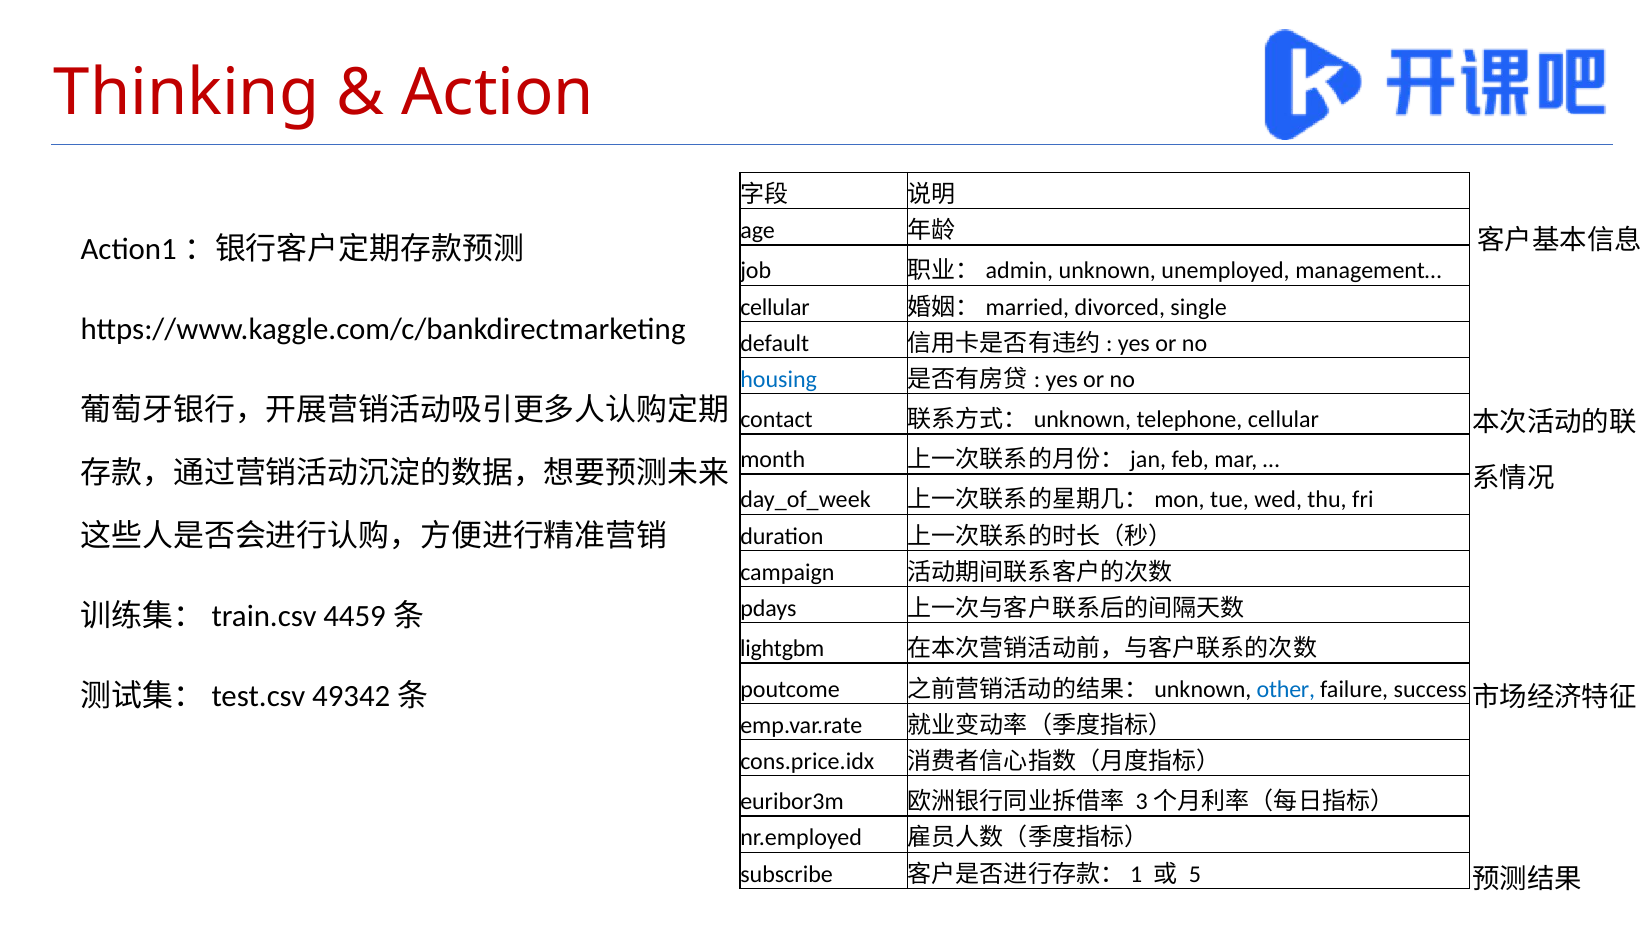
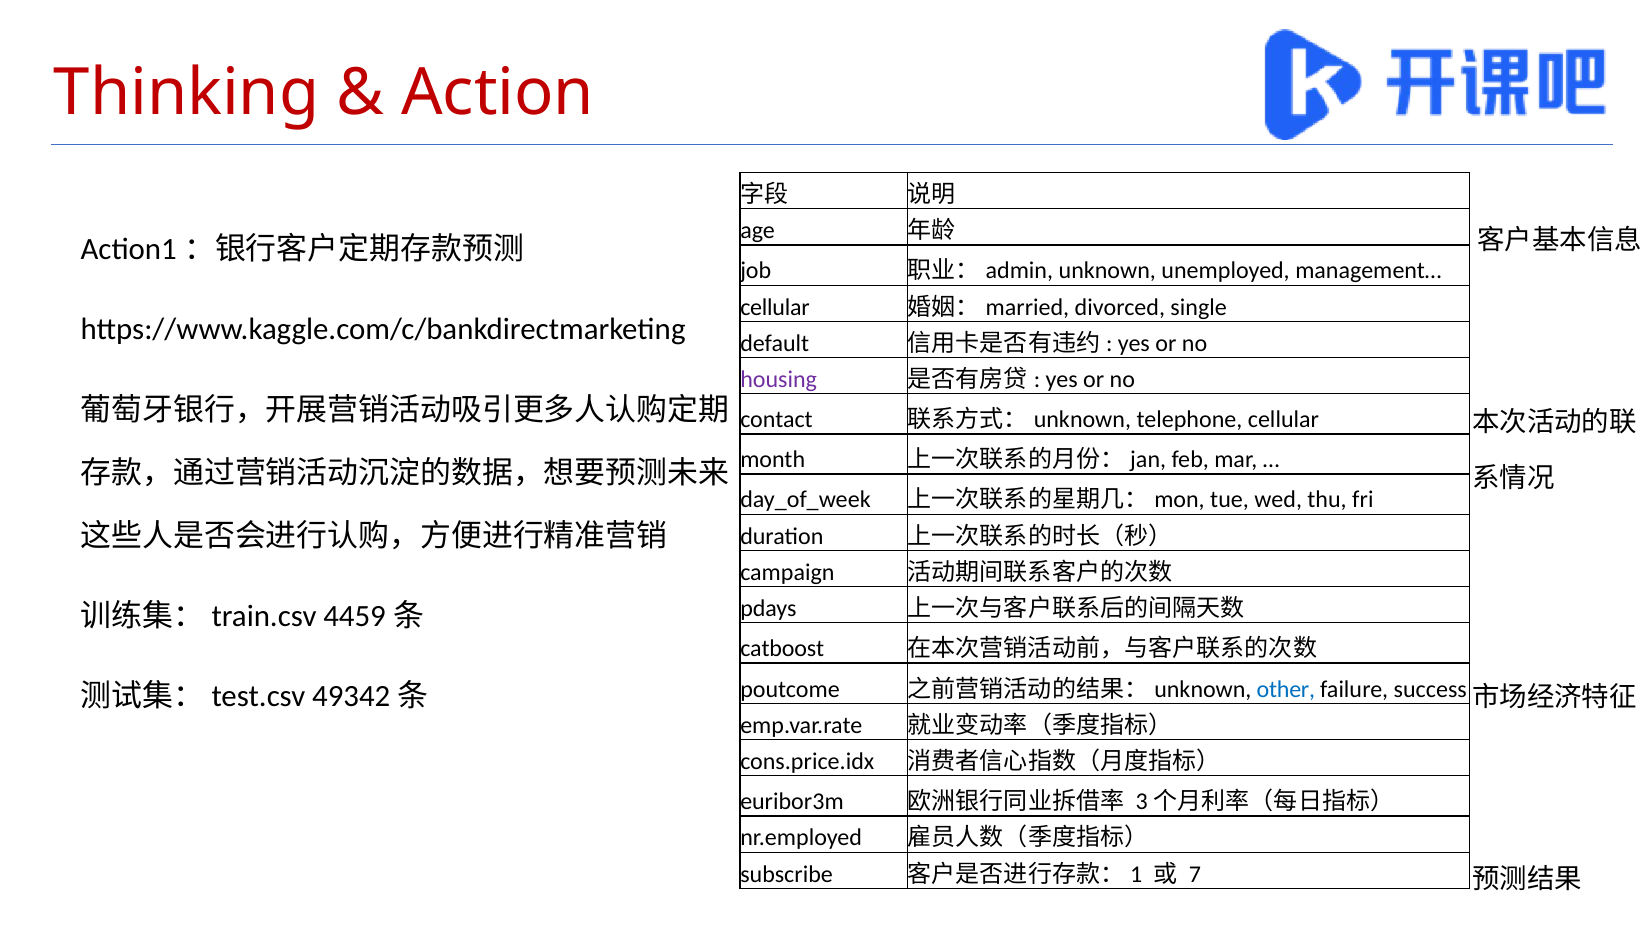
housing colour: blue -> purple
lightgbm: lightgbm -> catboost
5: 5 -> 7
